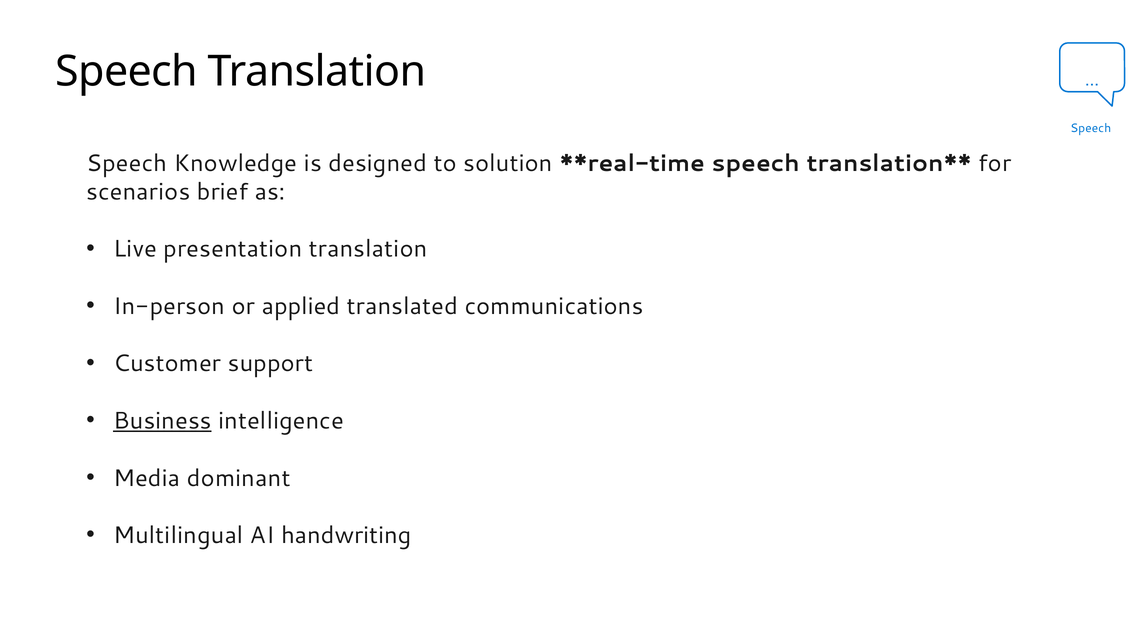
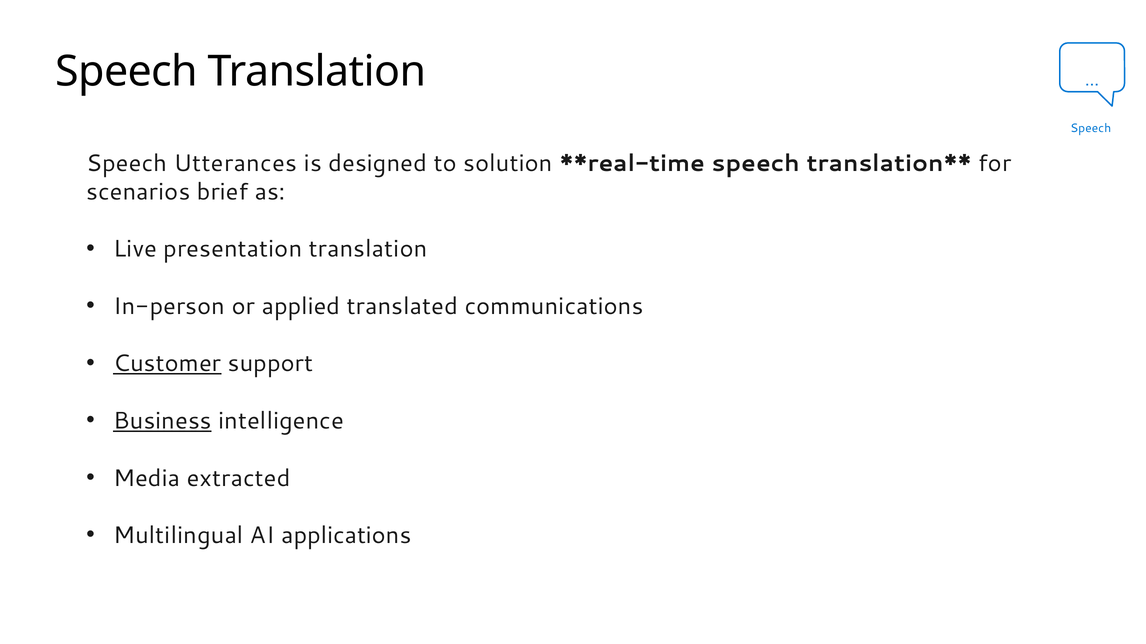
Knowledge: Knowledge -> Utterances
Customer underline: none -> present
dominant: dominant -> extracted
handwriting: handwriting -> applications
